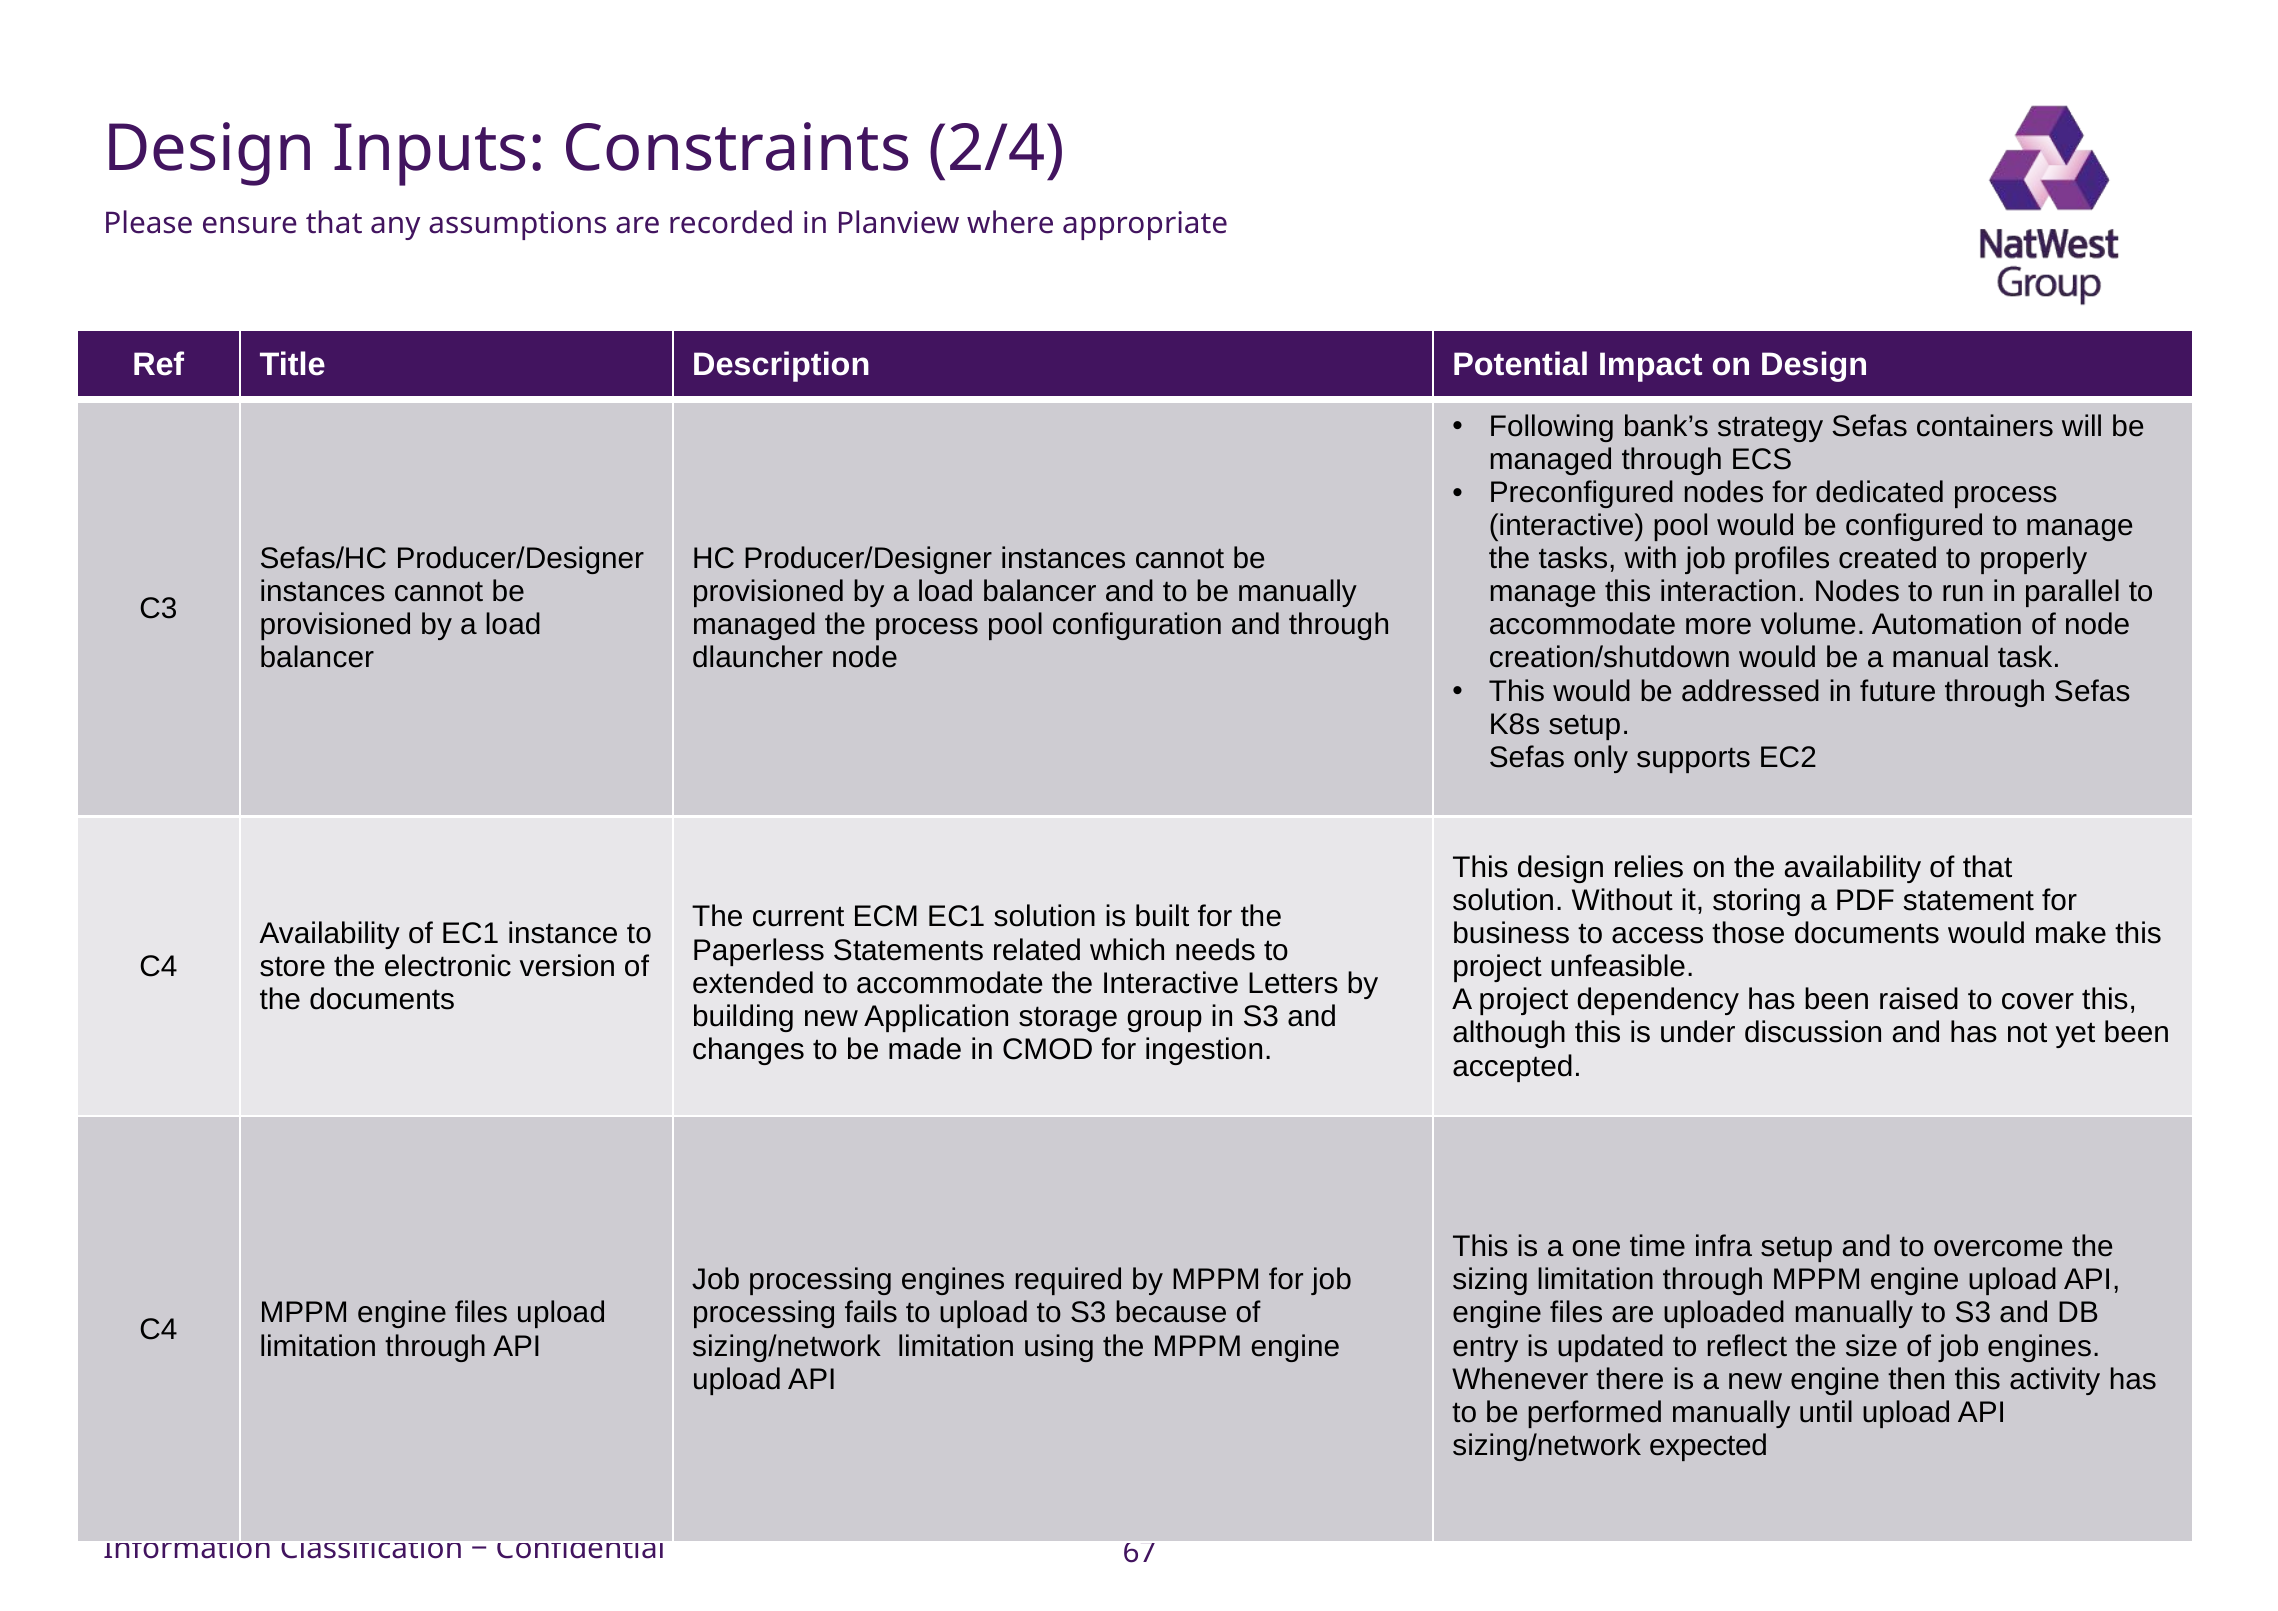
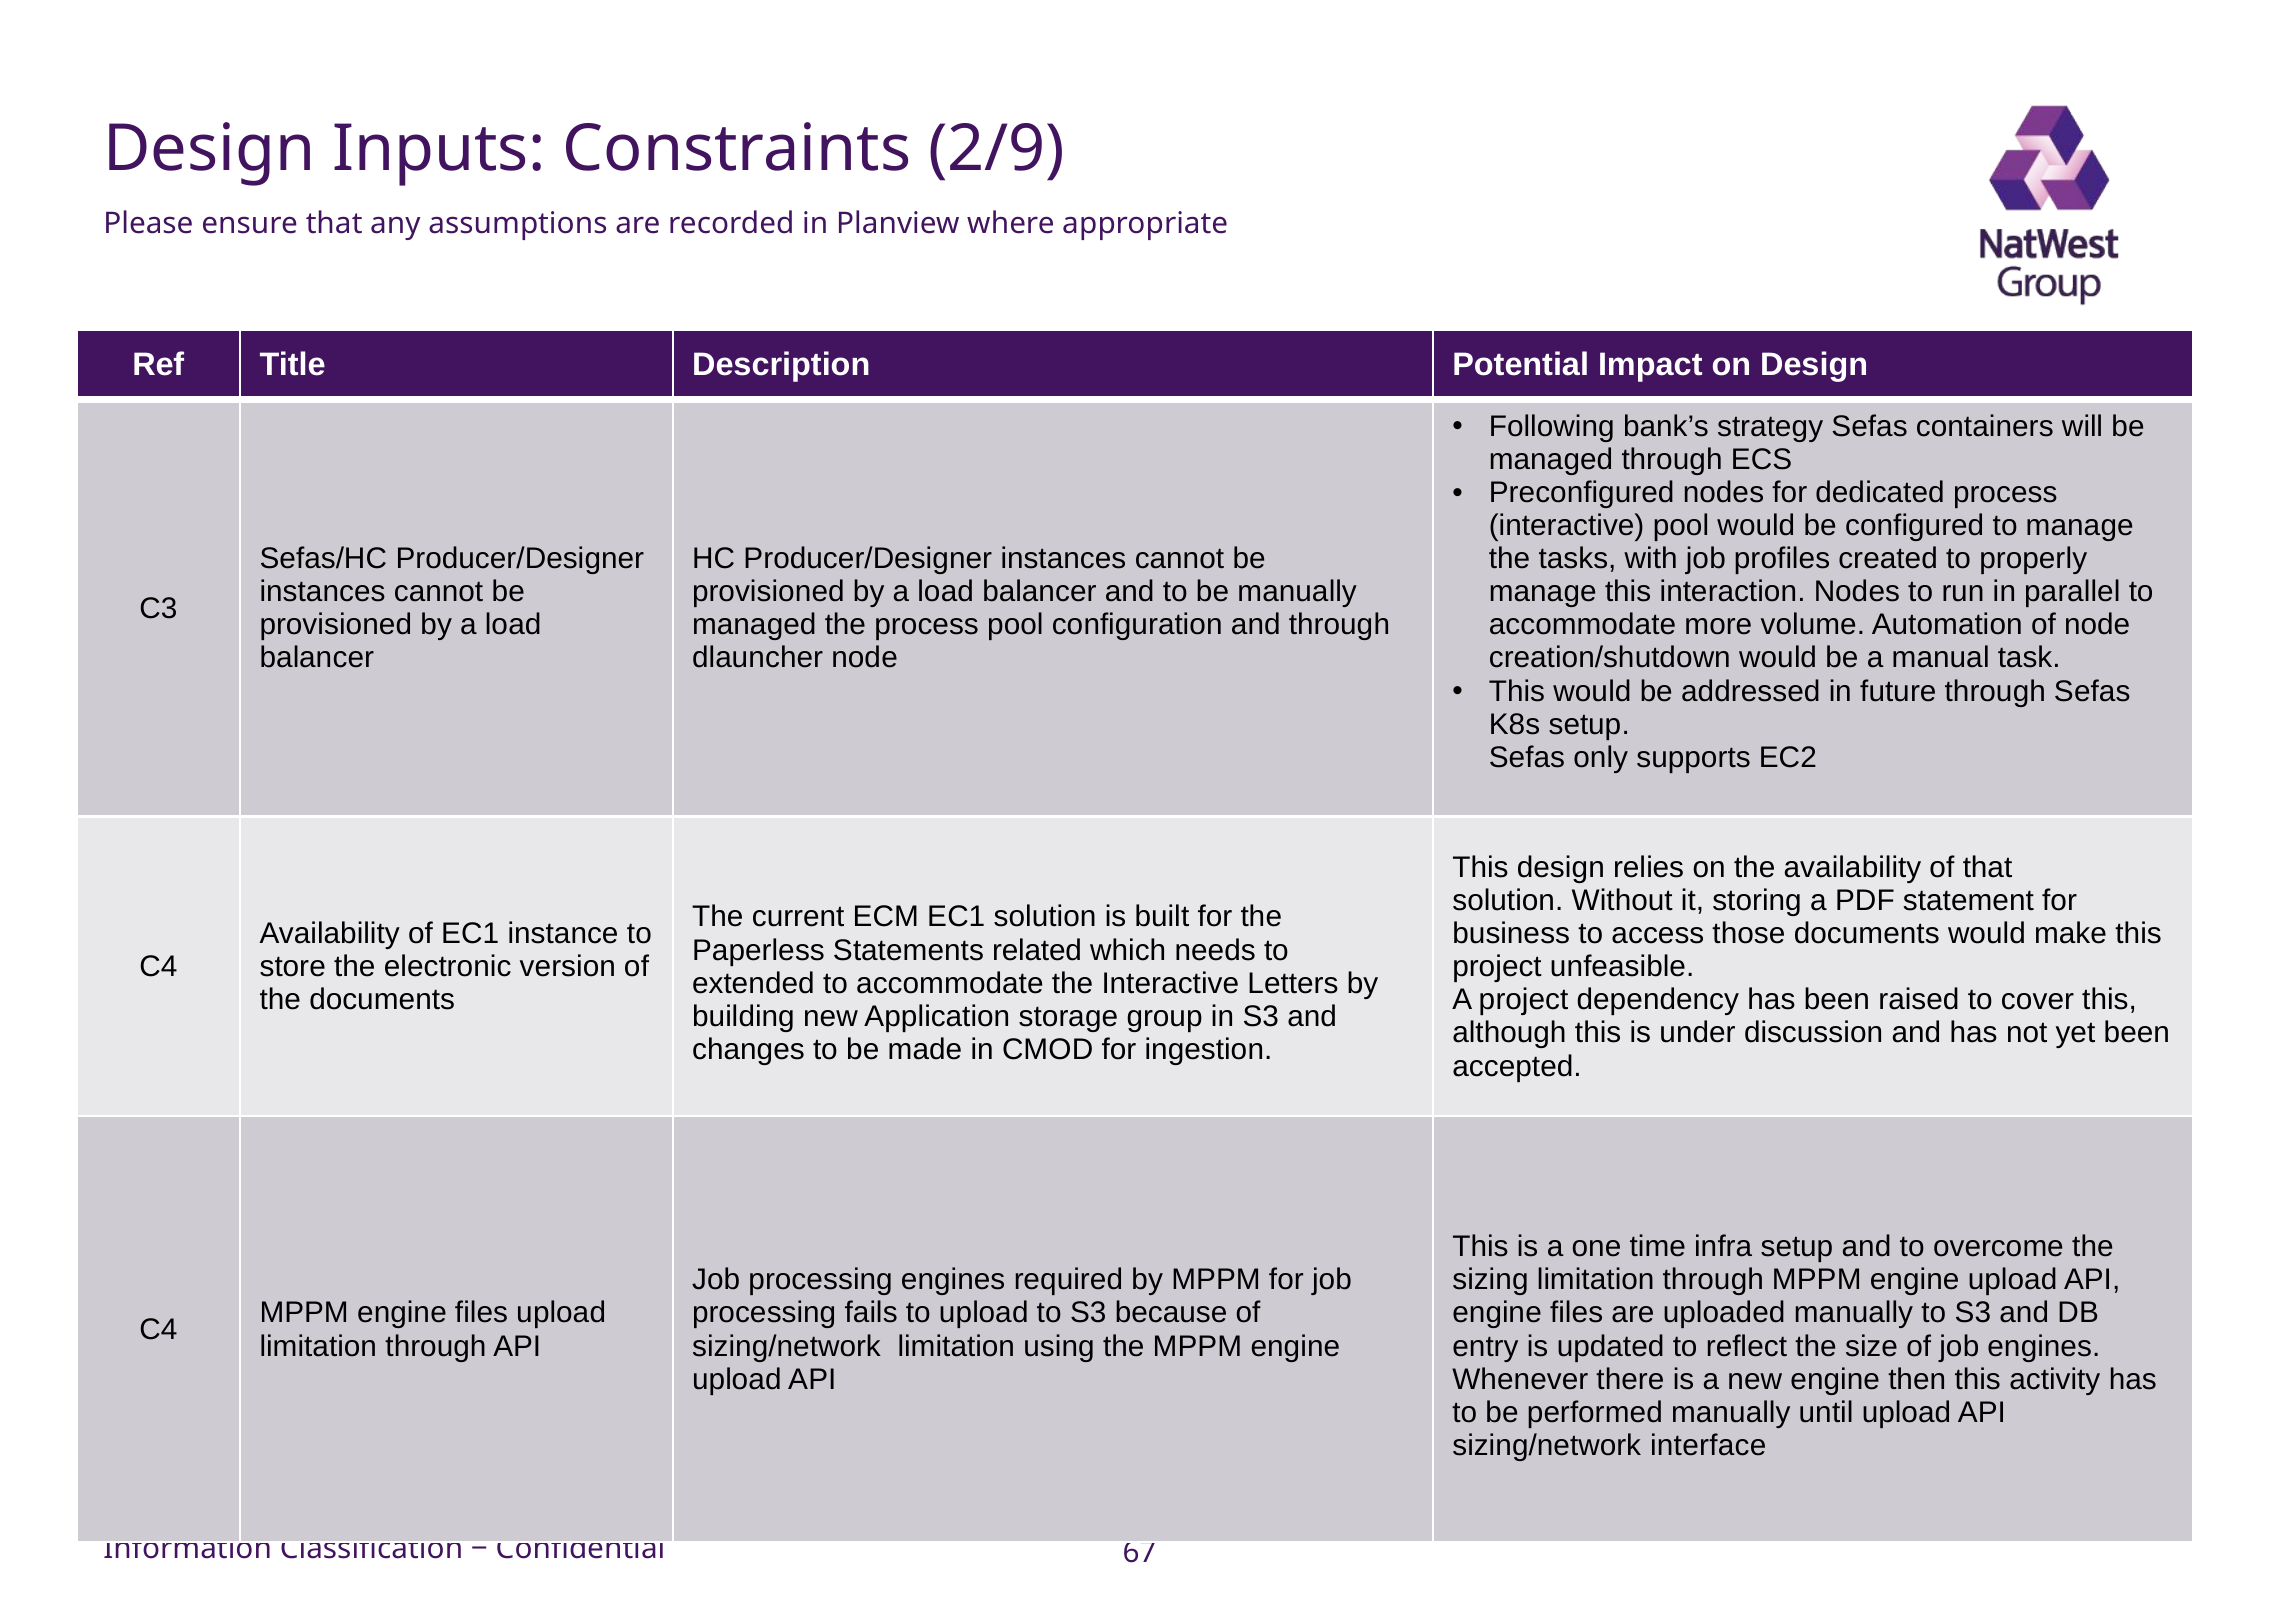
2/4: 2/4 -> 2/9
expected: expected -> interface
